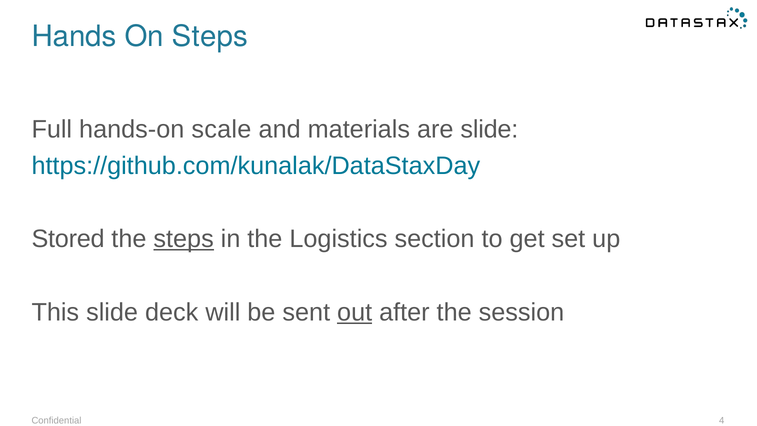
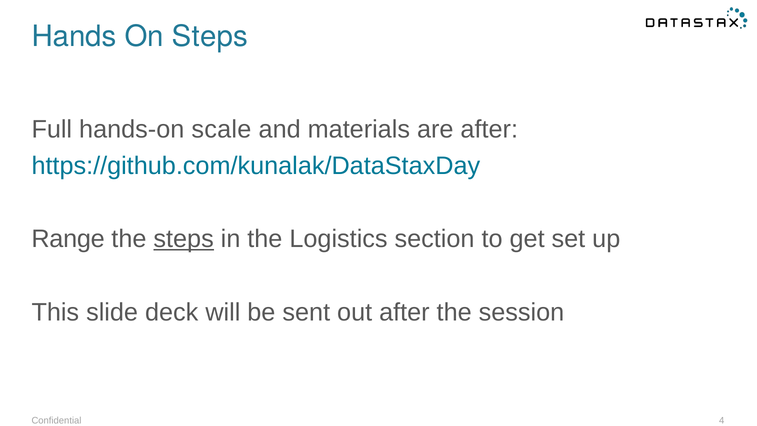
are slide: slide -> after
Stored: Stored -> Range
out underline: present -> none
